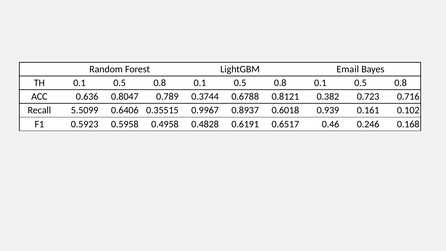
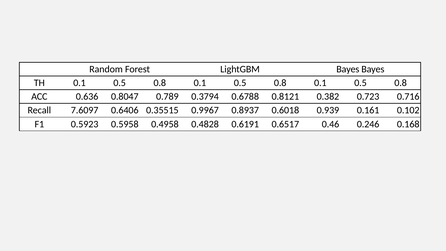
LightGBM Email: Email -> Bayes
0.3744: 0.3744 -> 0.3794
5.5099: 5.5099 -> 7.6097
